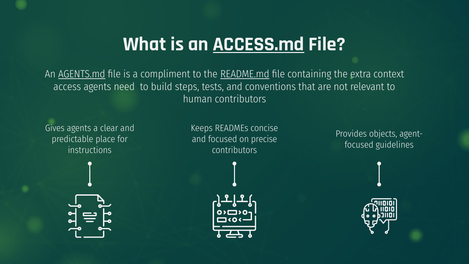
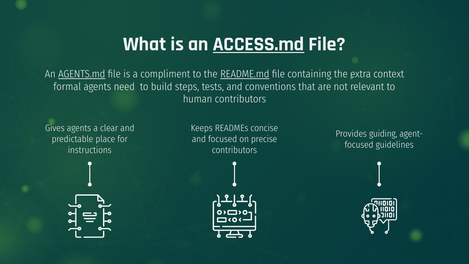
access: access -> formal
objects: objects -> guiding
